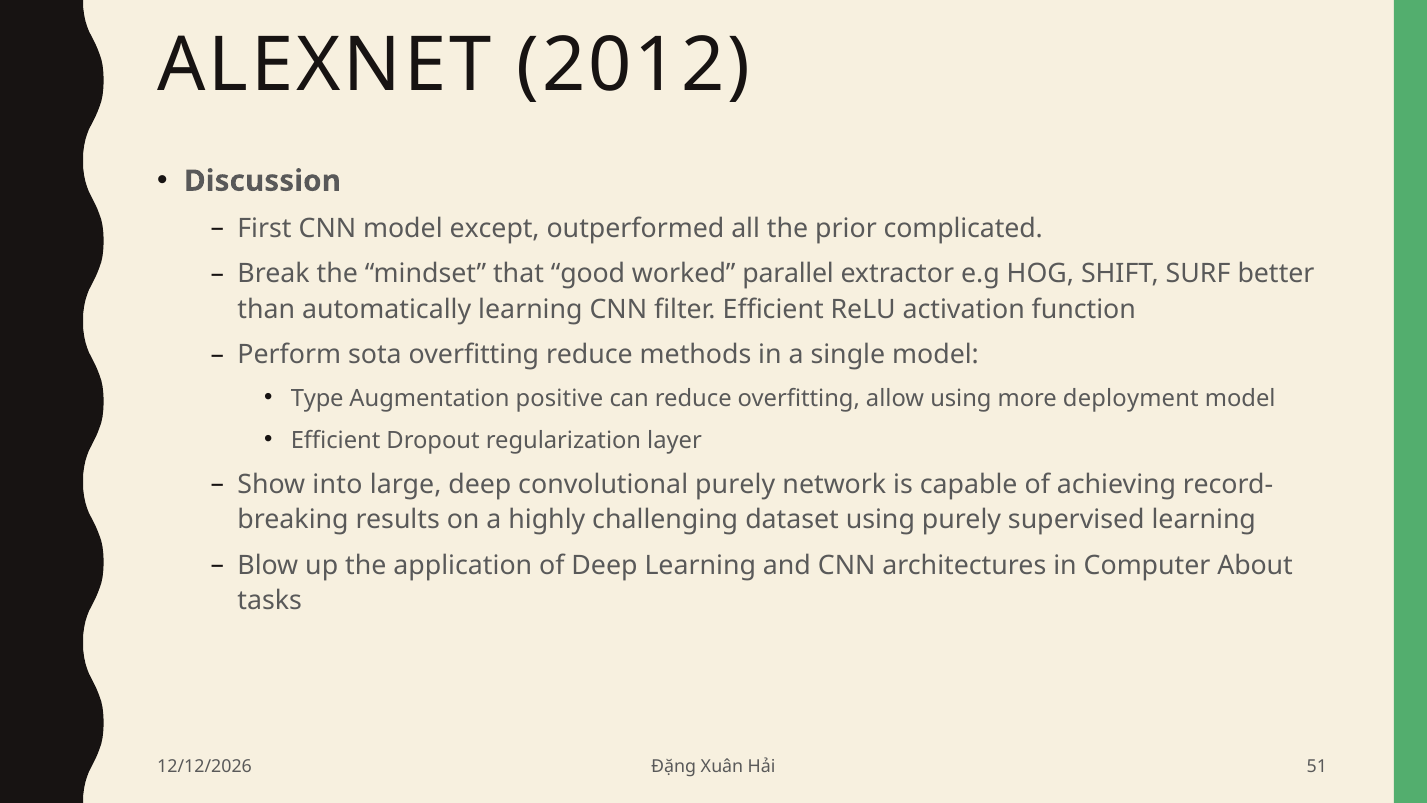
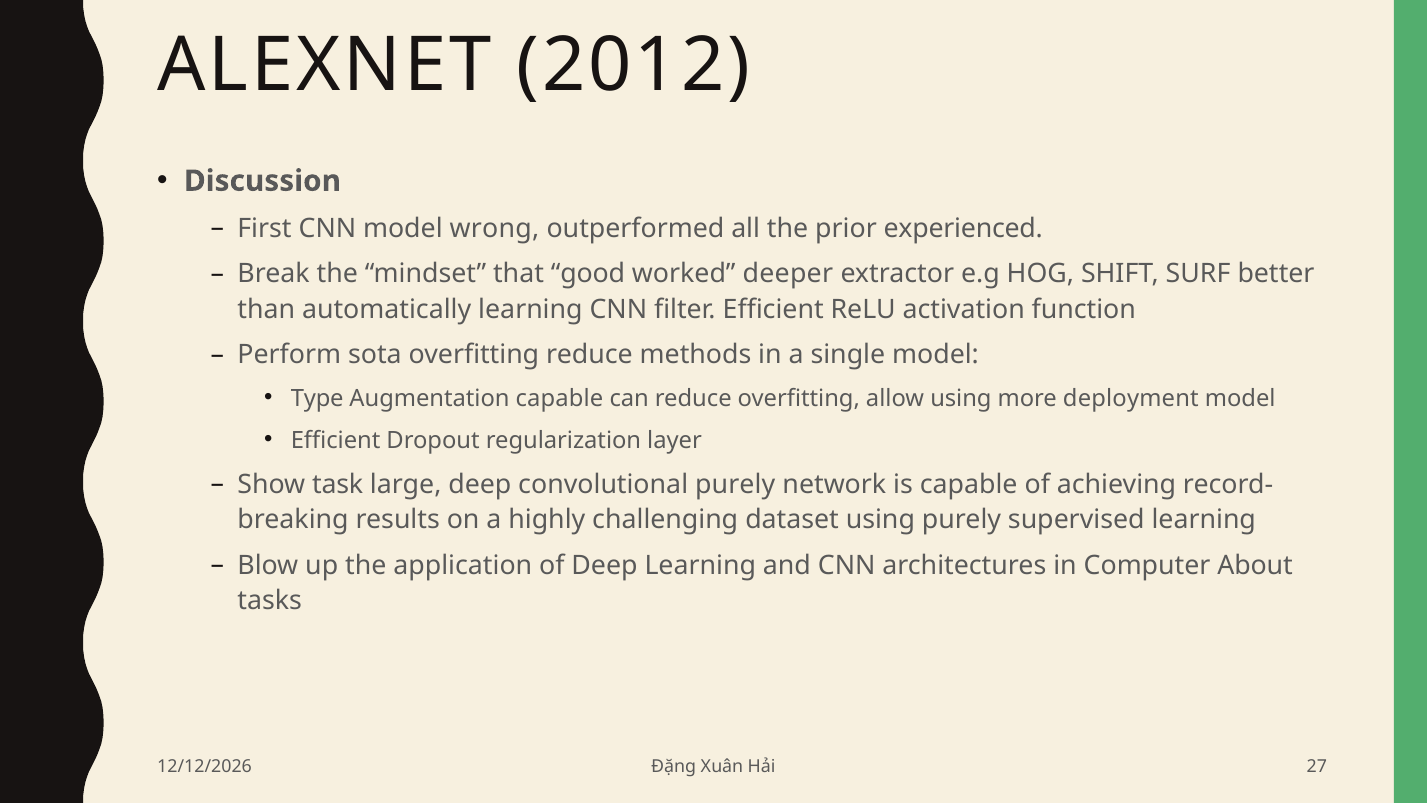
except: except -> wrong
complicated: complicated -> experienced
parallel: parallel -> deeper
Augmentation positive: positive -> capable
into: into -> task
51: 51 -> 27
